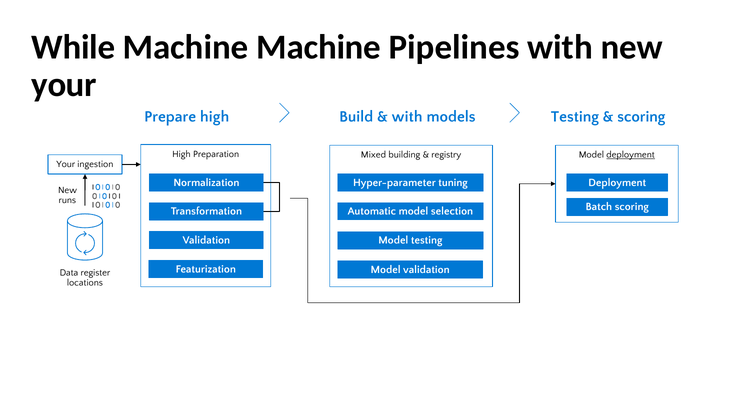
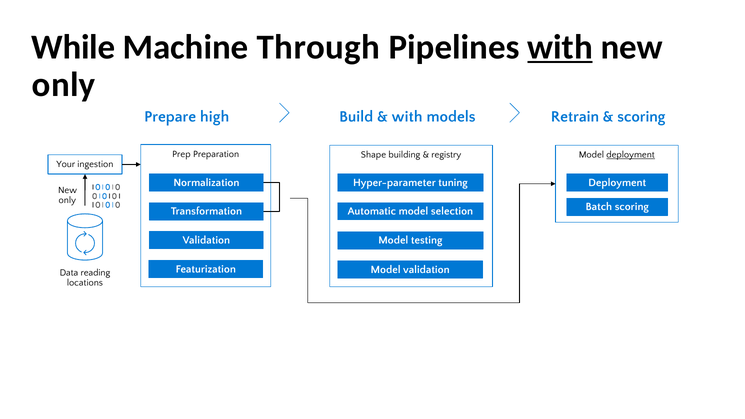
Machine Machine: Machine -> Through
with at (560, 47) underline: none -> present
your at (64, 85): your -> only
models Testing: Testing -> Retrain
High at (181, 154): High -> Prep
Mixed: Mixed -> Shape
runs at (67, 200): runs -> only
register: register -> reading
